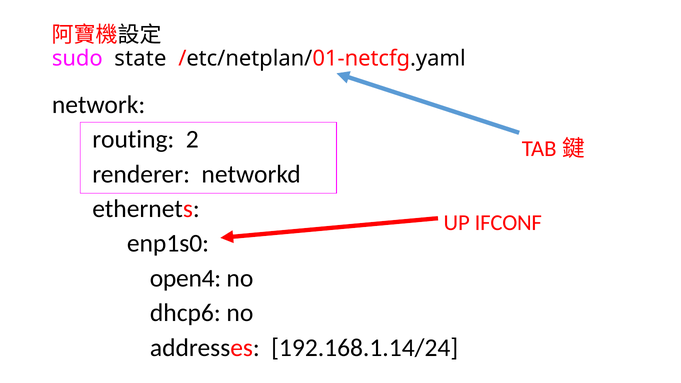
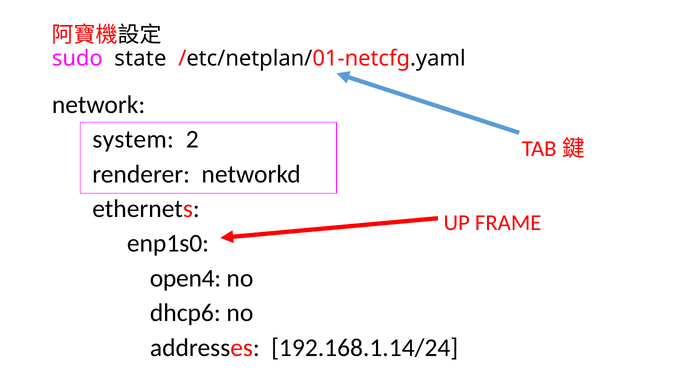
routing: routing -> system
IFCONF: IFCONF -> FRAME
